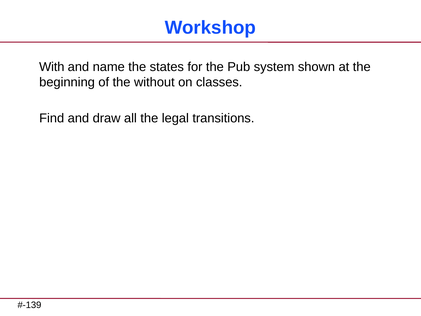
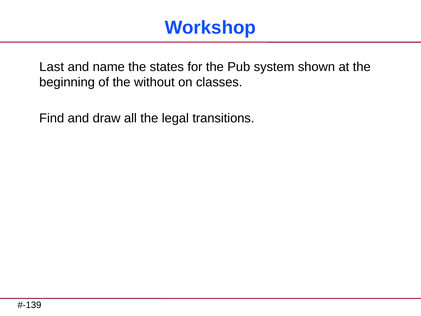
With: With -> Last
